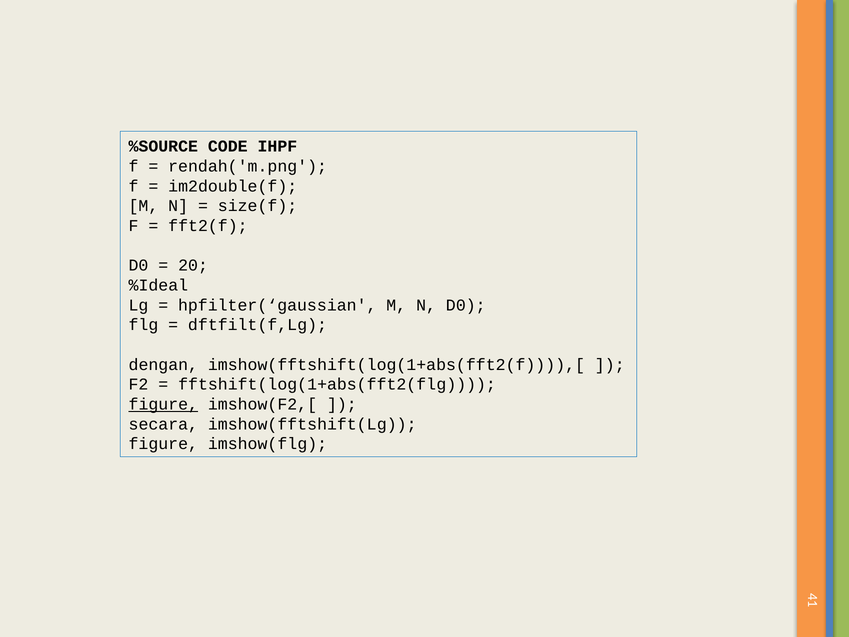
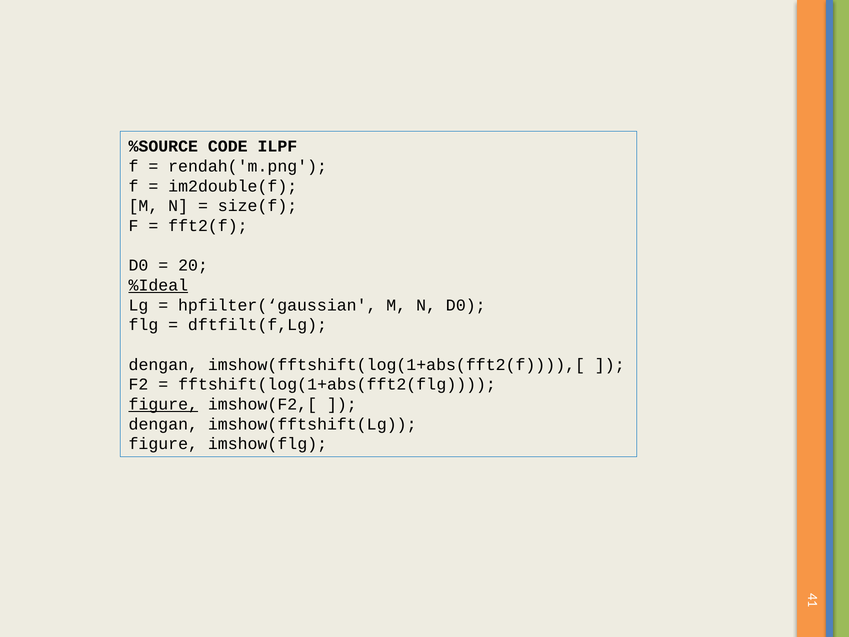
IHPF: IHPF -> ILPF
%Ideal underline: none -> present
secara at (163, 424): secara -> dengan
